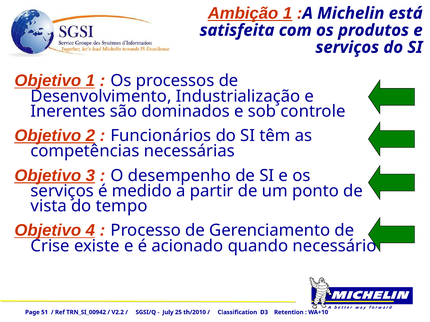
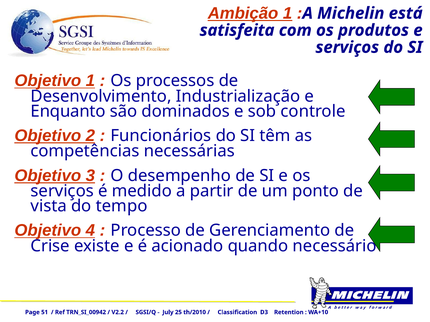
Inerentes: Inerentes -> Enquanto
